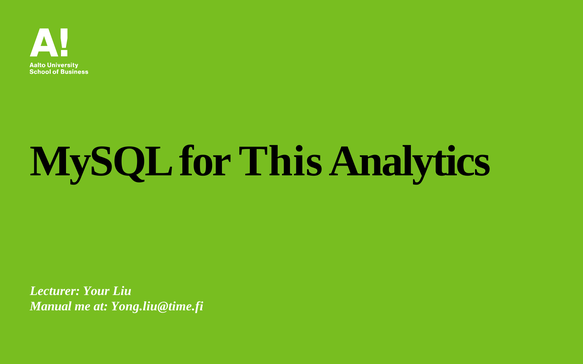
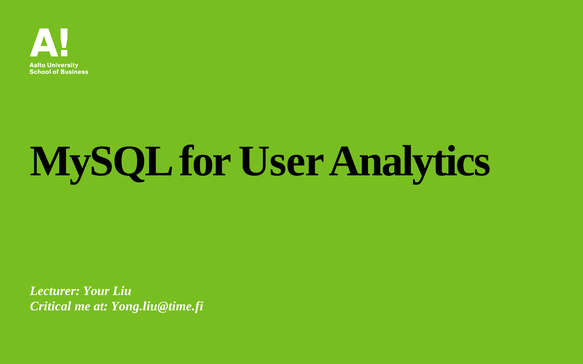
This: This -> User
Manual: Manual -> Critical
